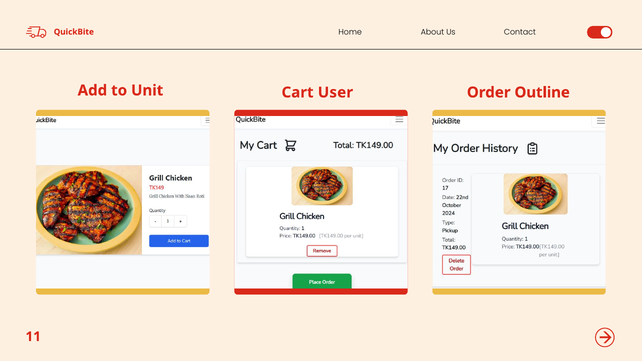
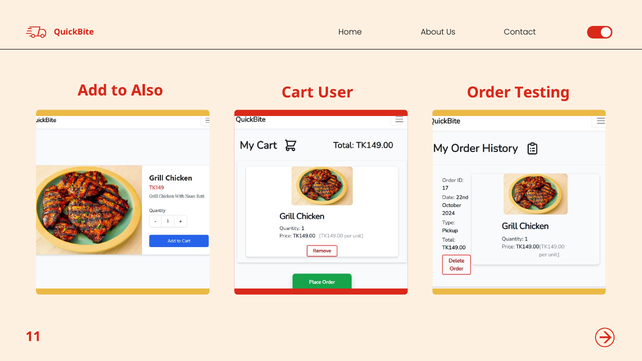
Unit: Unit -> Also
Outline: Outline -> Testing
